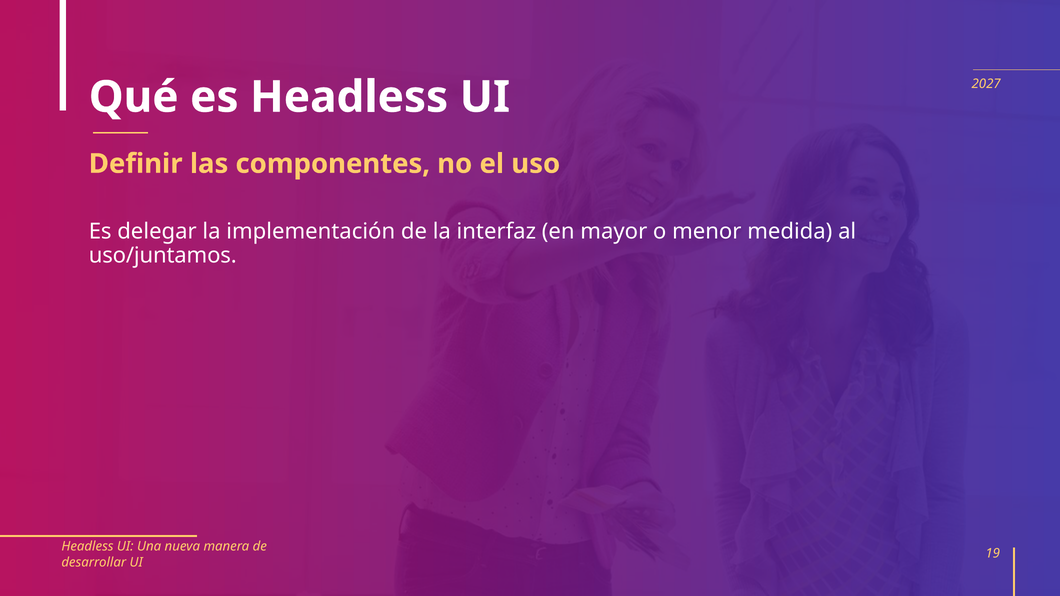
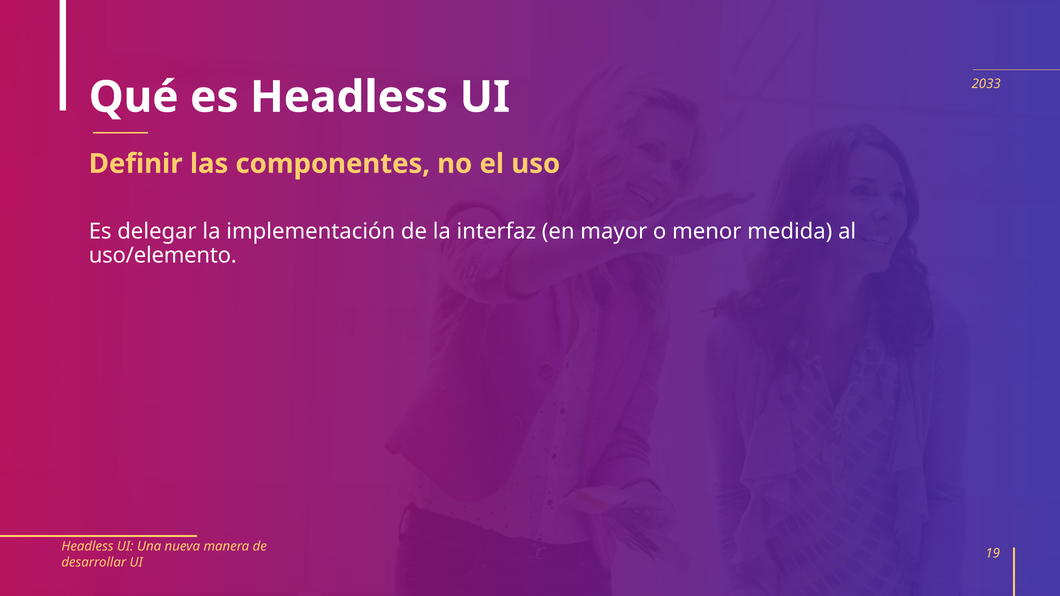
2027: 2027 -> 2033
uso/juntamos: uso/juntamos -> uso/elemento
